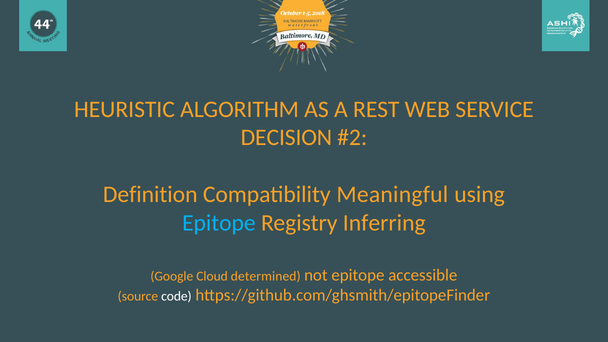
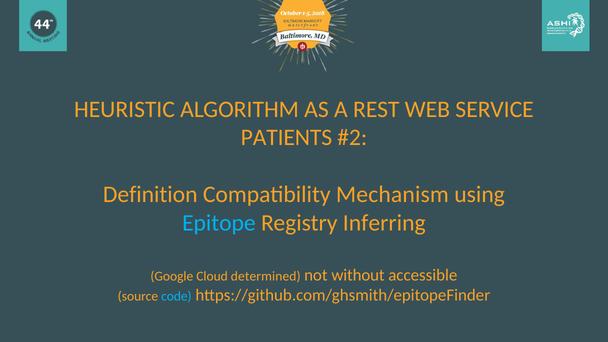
DECISION: DECISION -> PATIENTS
Meaningful: Meaningful -> Mechanism
not epitope: epitope -> without
code colour: white -> light blue
